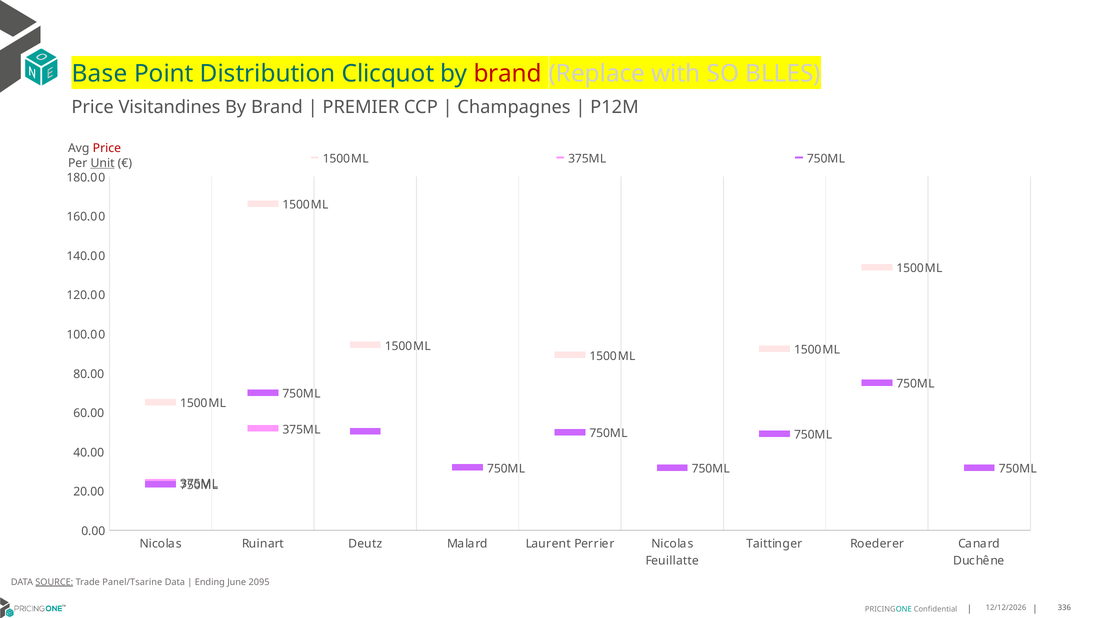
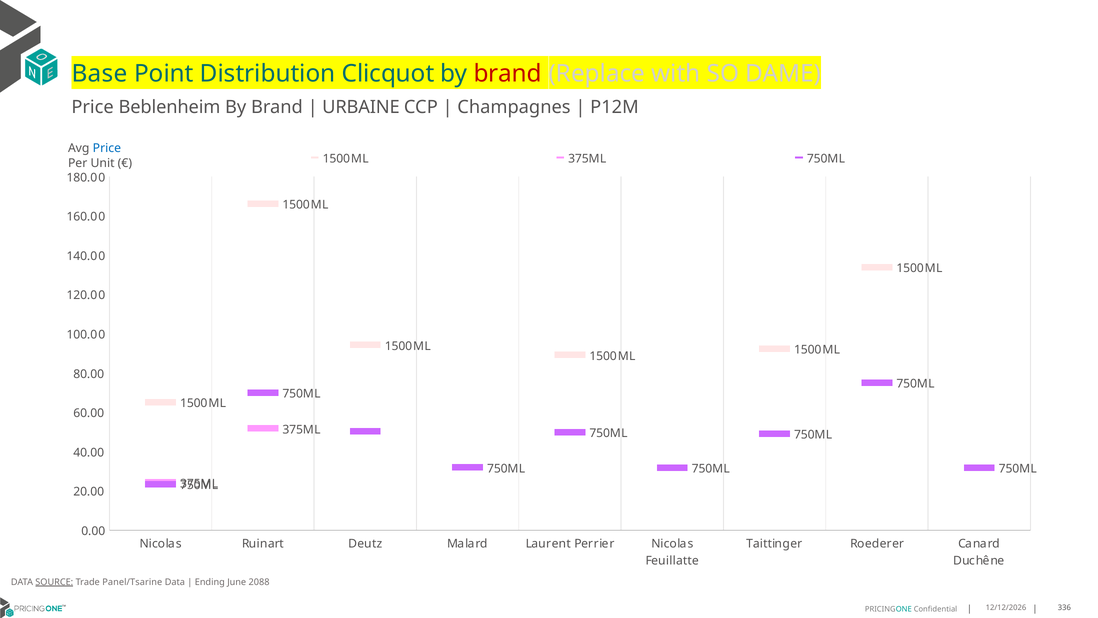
BLLES: BLLES -> DAME
Visitandines: Visitandines -> Beblenheim
PREMIER: PREMIER -> URBAINE
Price at (107, 148) colour: red -> blue
Unit underline: present -> none
2095: 2095 -> 2088
